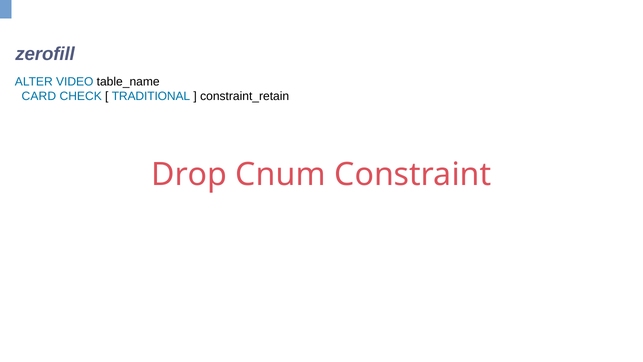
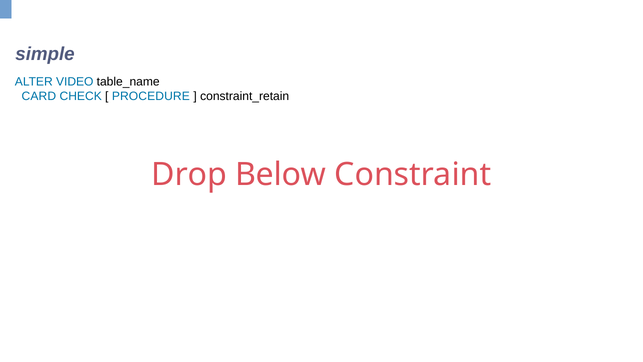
zerofill: zerofill -> simple
TRADITIONAL: TRADITIONAL -> PROCEDURE
Cnum: Cnum -> Below
